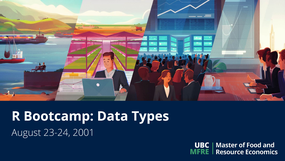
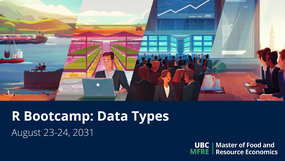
2001: 2001 -> 2031
